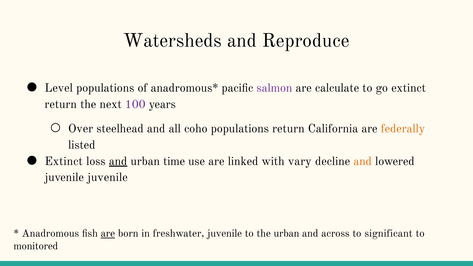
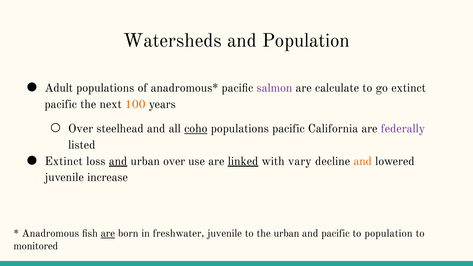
and Reproduce: Reproduce -> Population
Level: Level -> Adult
return at (61, 104): return -> pacific
100 colour: purple -> orange
coho underline: none -> present
populations return: return -> pacific
federally colour: orange -> purple
urban time: time -> over
linked underline: none -> present
juvenile juvenile: juvenile -> increase
and across: across -> pacific
to significant: significant -> population
